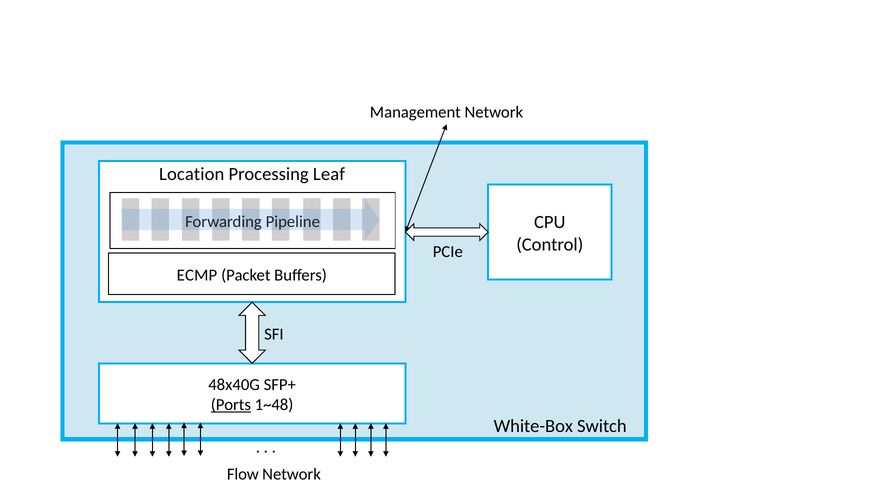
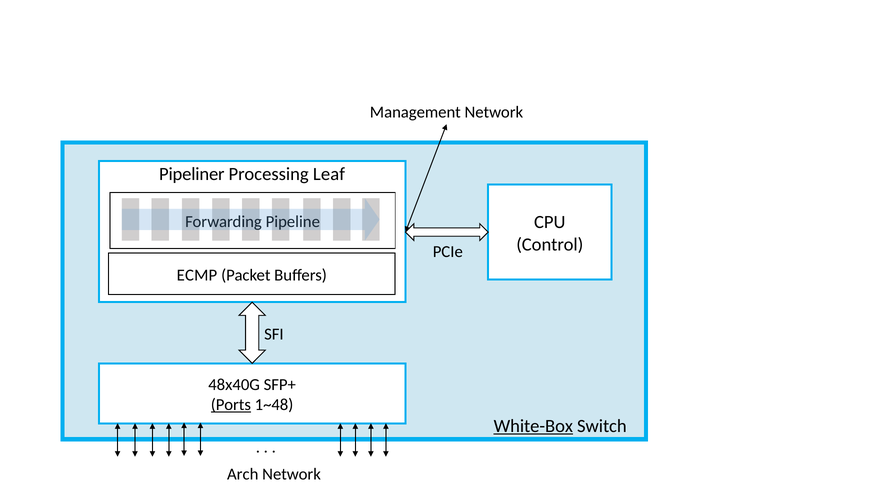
Location: Location -> Pipeliner
White-Box underline: none -> present
Flow: Flow -> Arch
